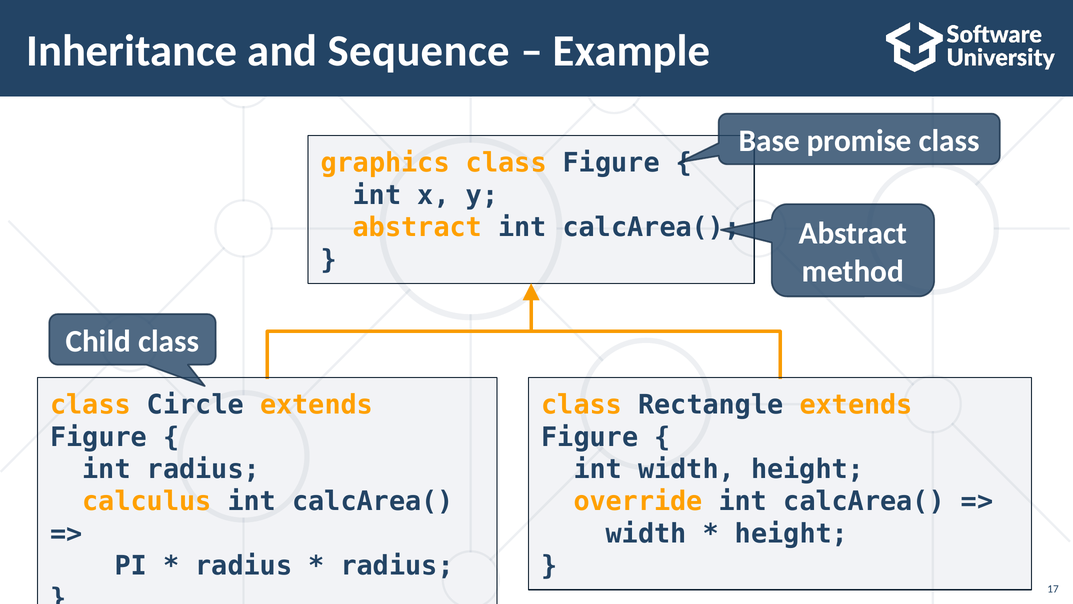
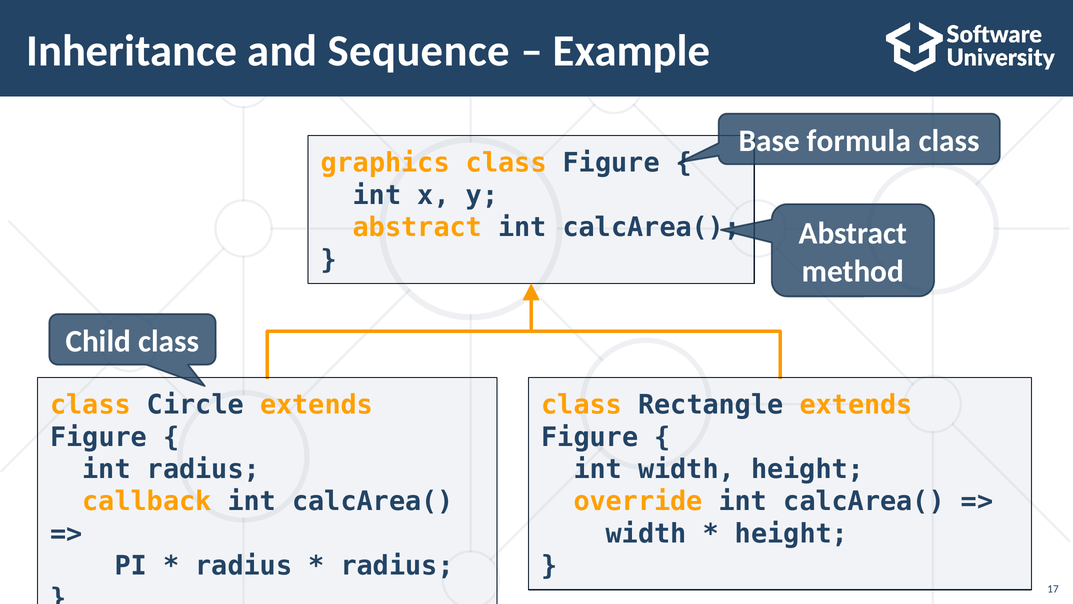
promise: promise -> formula
calculus: calculus -> callback
